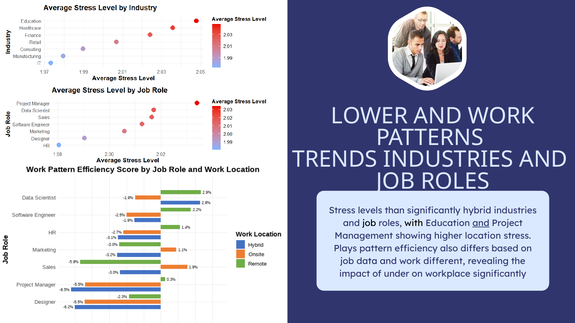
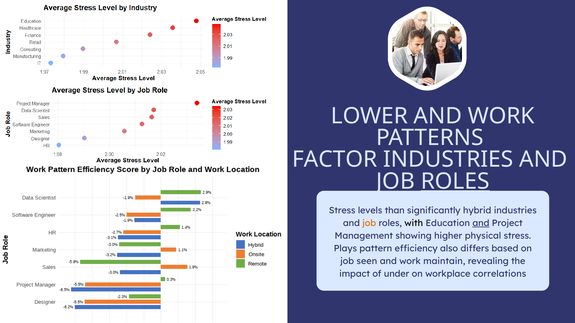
TRENDS: TRENDS -> FACTOR
ROLES at (455, 181) underline: none -> present
job at (369, 223) colour: black -> orange
location: location -> physical
data: data -> seen
different: different -> maintain
workplace significantly: significantly -> correlations
